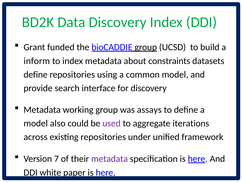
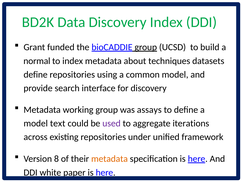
inform: inform -> normal
constraints: constraints -> techniques
also: also -> text
7: 7 -> 8
metadata at (109, 158) colour: purple -> orange
